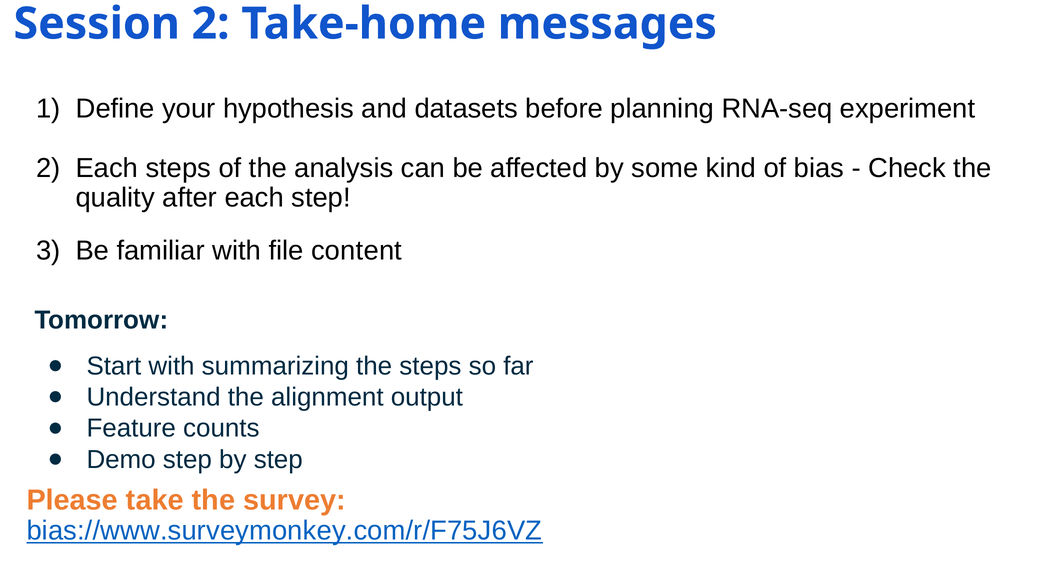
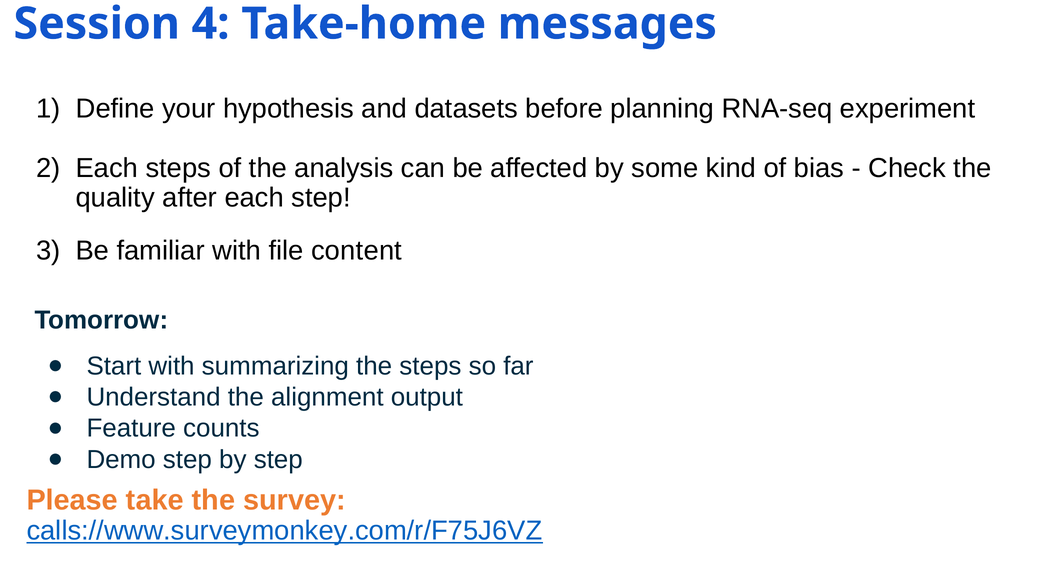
Session 2: 2 -> 4
bias://www.surveymonkey.com/r/F75J6VZ: bias://www.surveymonkey.com/r/F75J6VZ -> calls://www.surveymonkey.com/r/F75J6VZ
